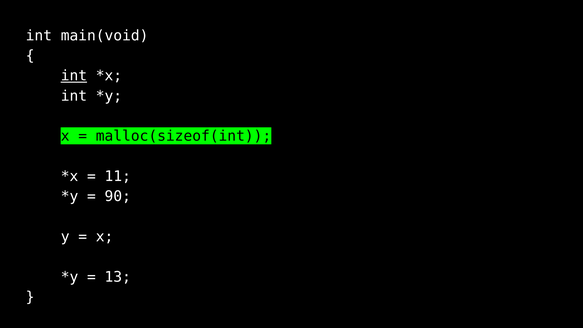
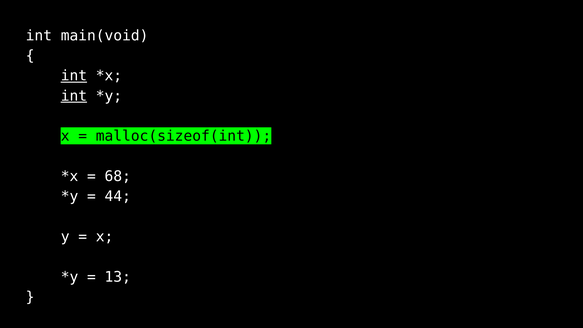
int at (74, 96) underline: none -> present
11: 11 -> 68
90: 90 -> 44
